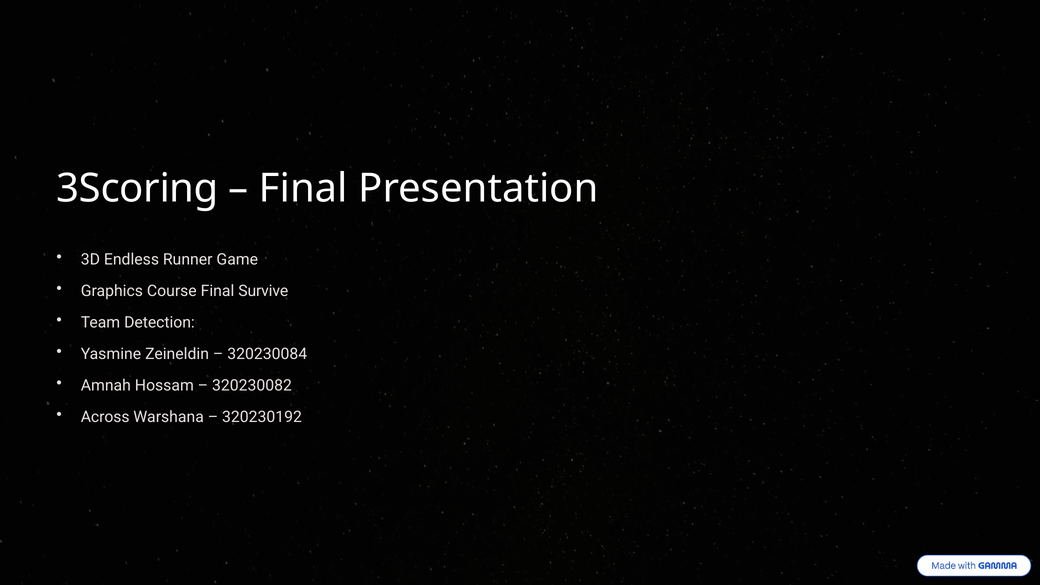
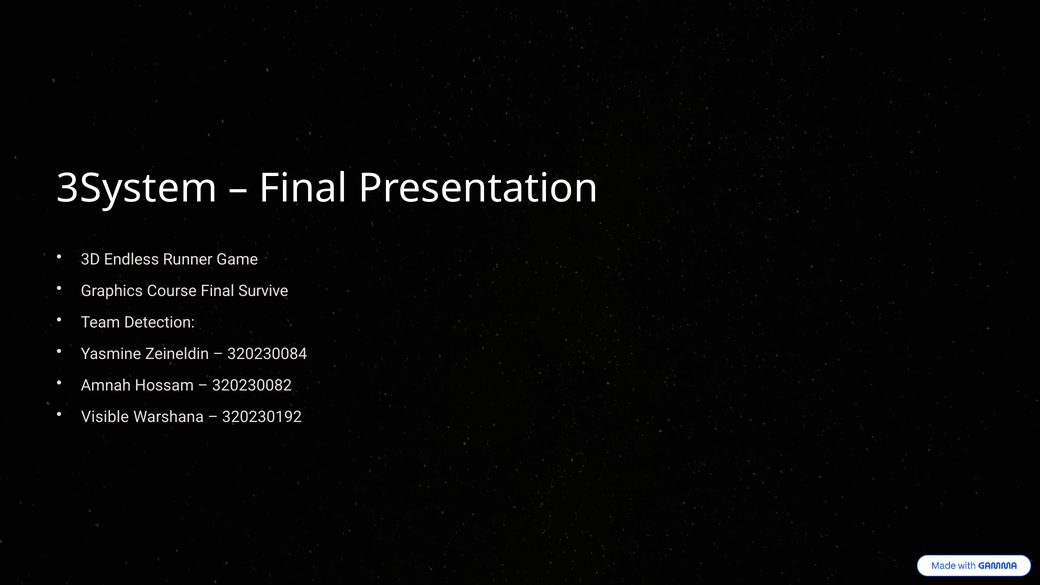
3Scoring: 3Scoring -> 3System
Across: Across -> Visible
